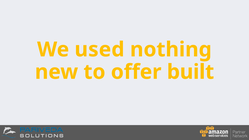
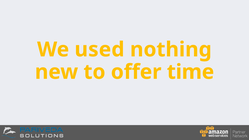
built: built -> time
